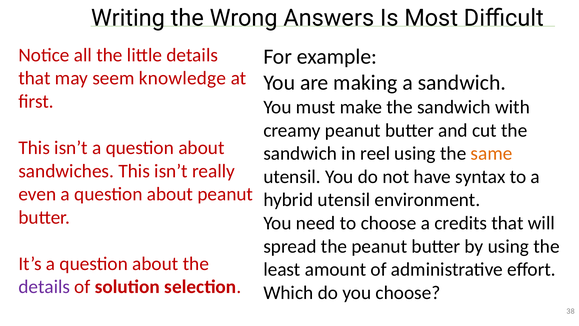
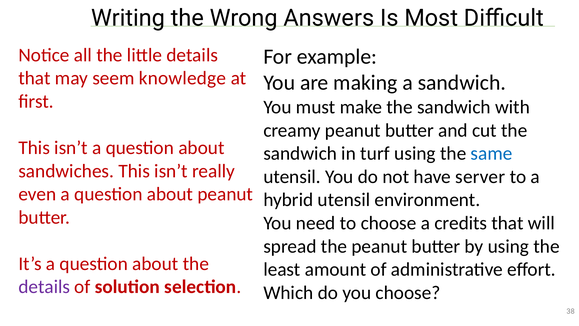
reel: reel -> turf
same colour: orange -> blue
syntax: syntax -> server
